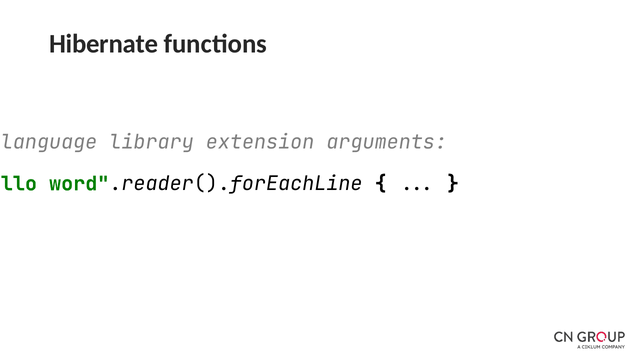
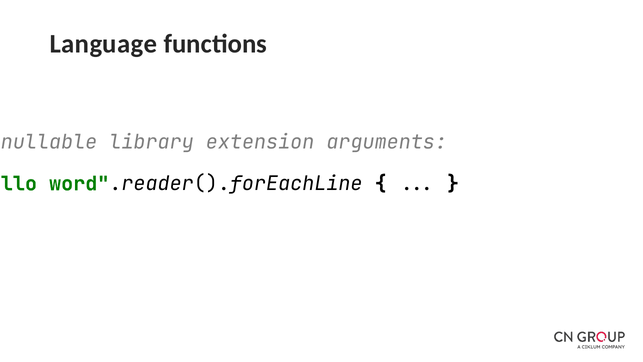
Hibernate: Hibernate -> Language
language: language -> nullable
